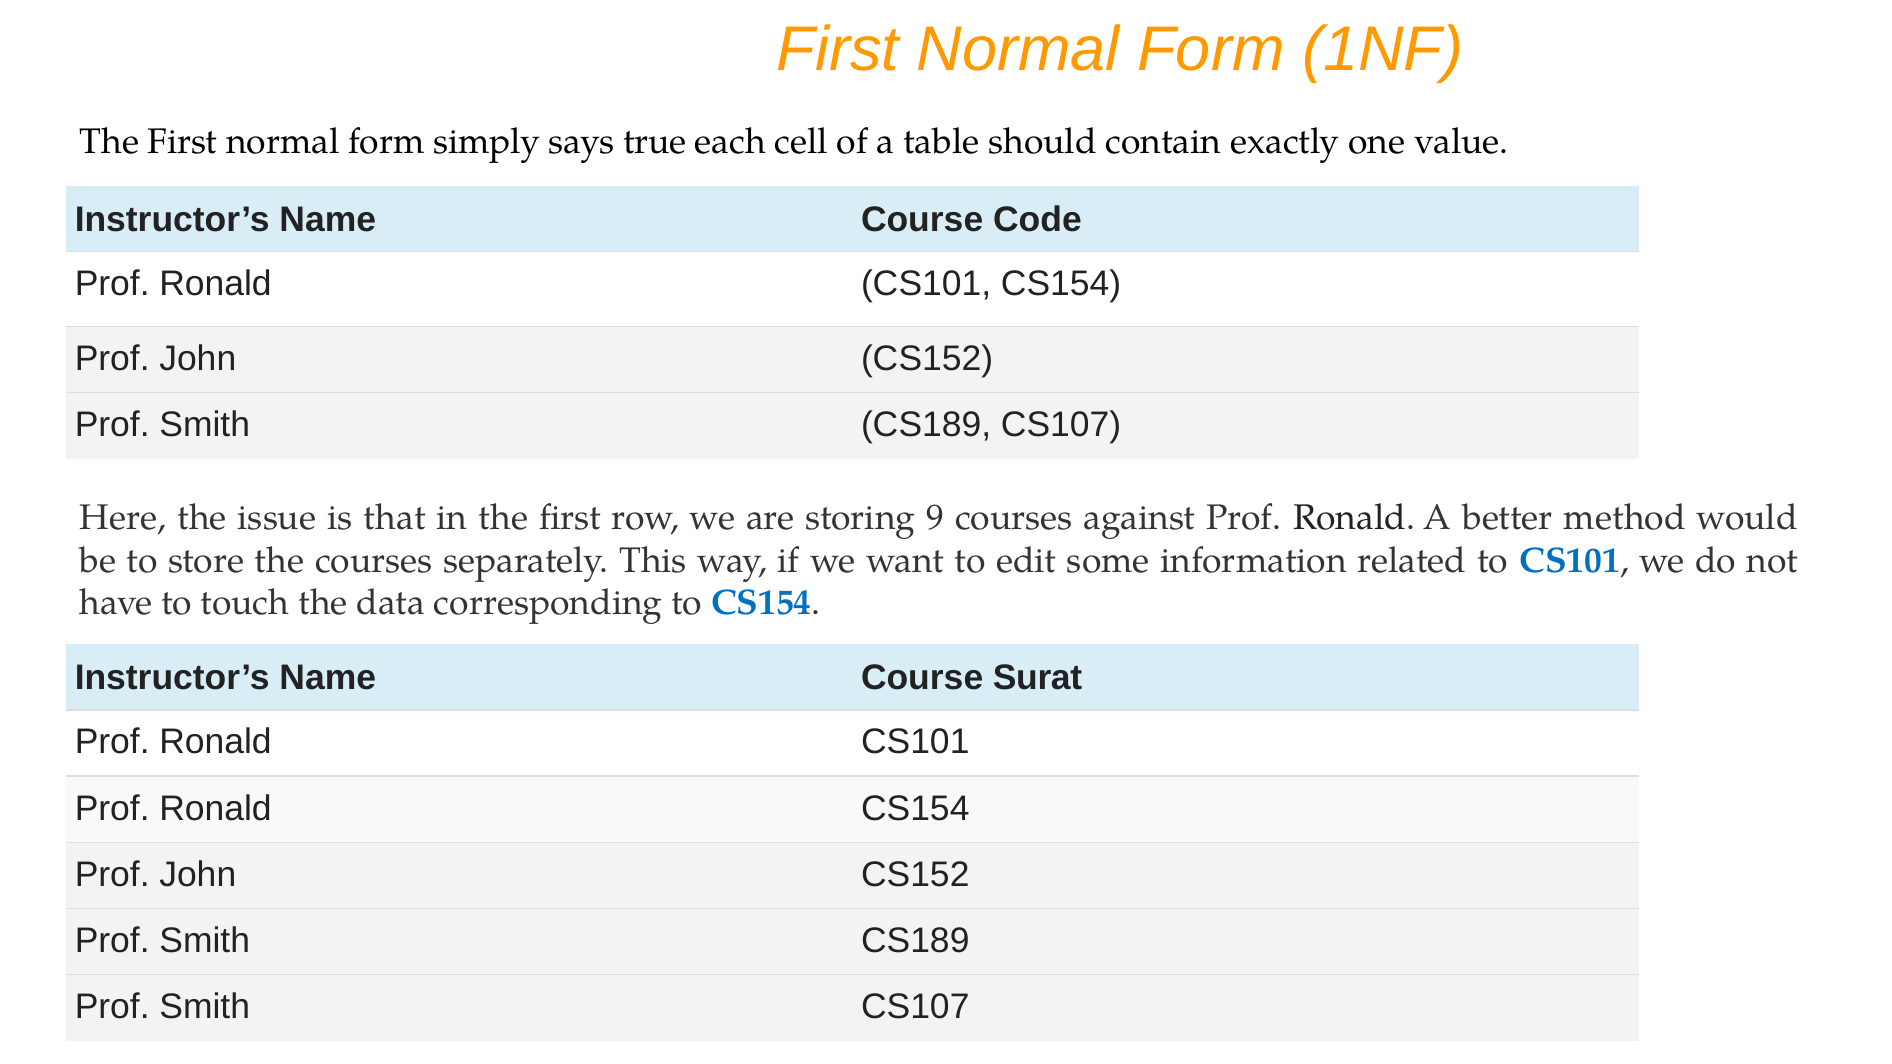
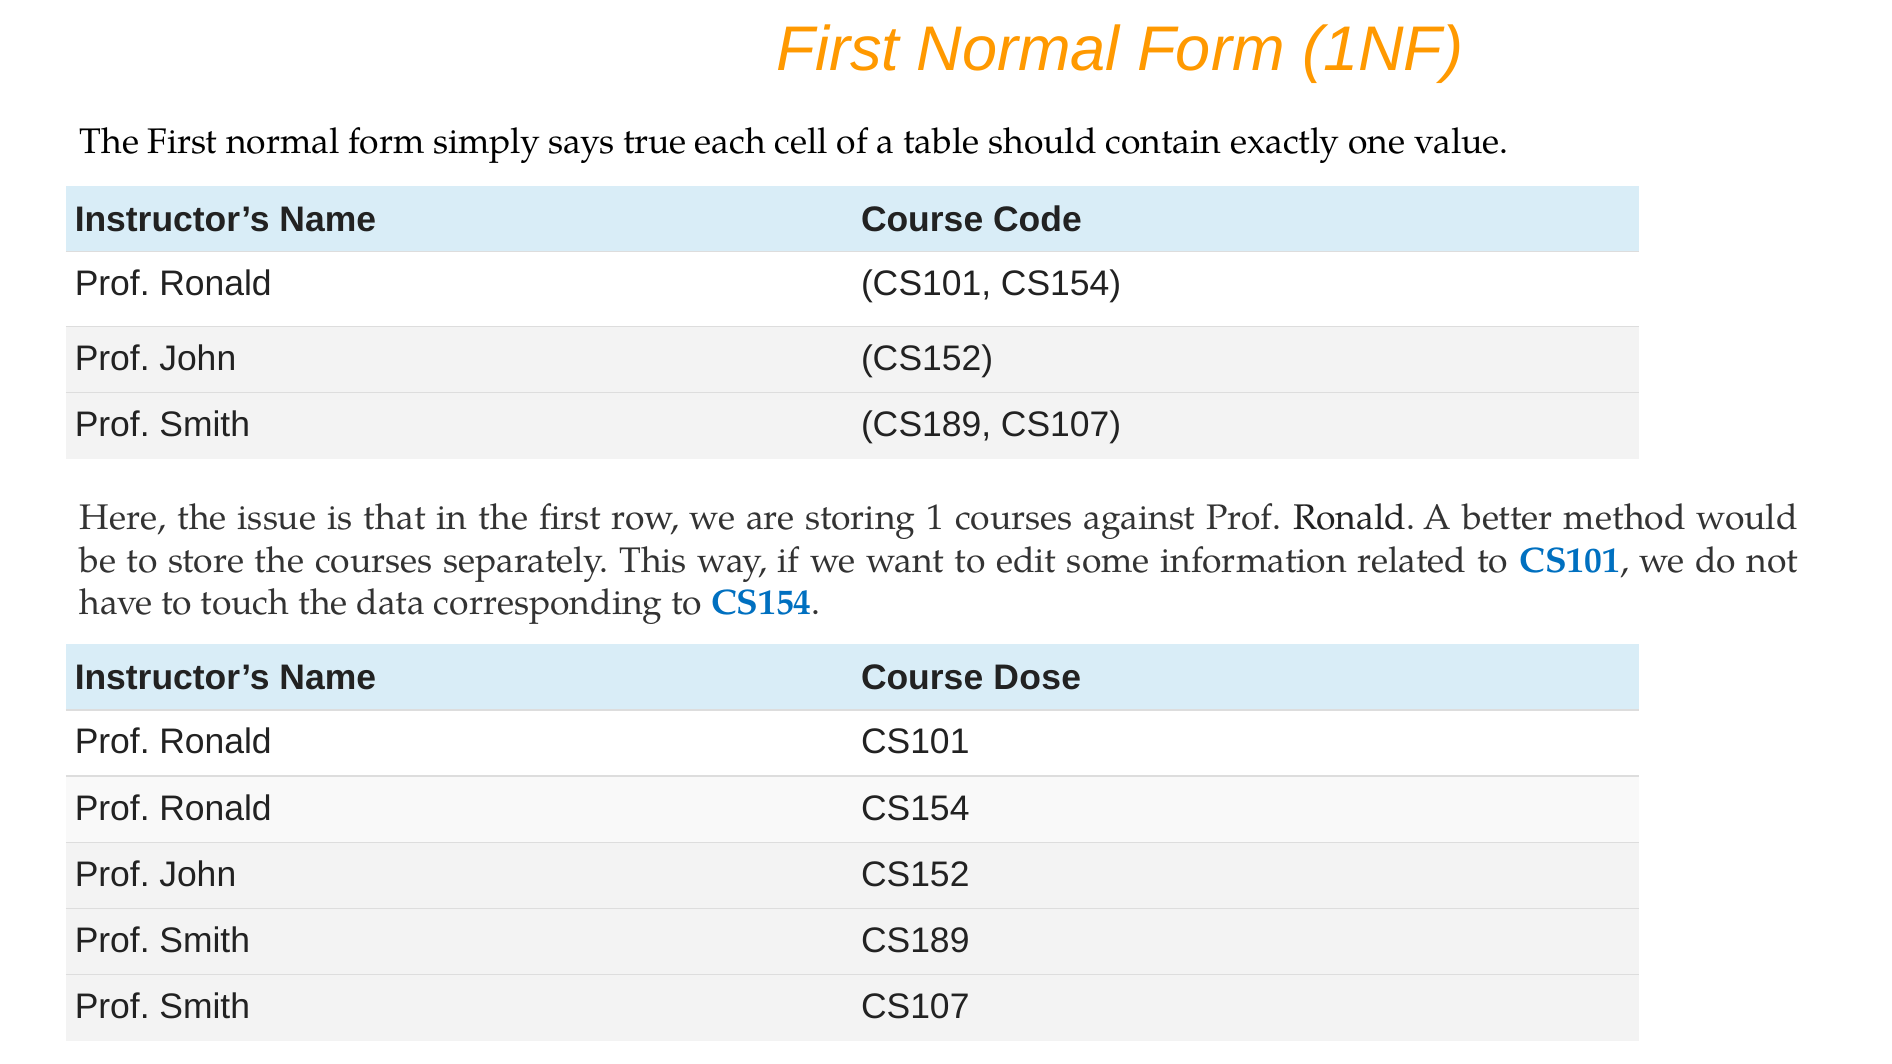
9: 9 -> 1
Surat: Surat -> Dose
